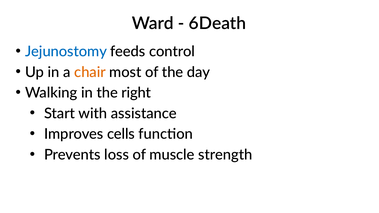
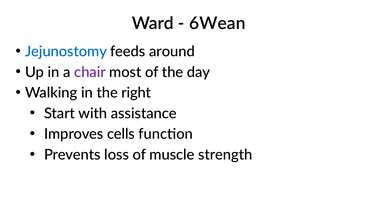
6Death: 6Death -> 6Wean
control: control -> around
chair colour: orange -> purple
